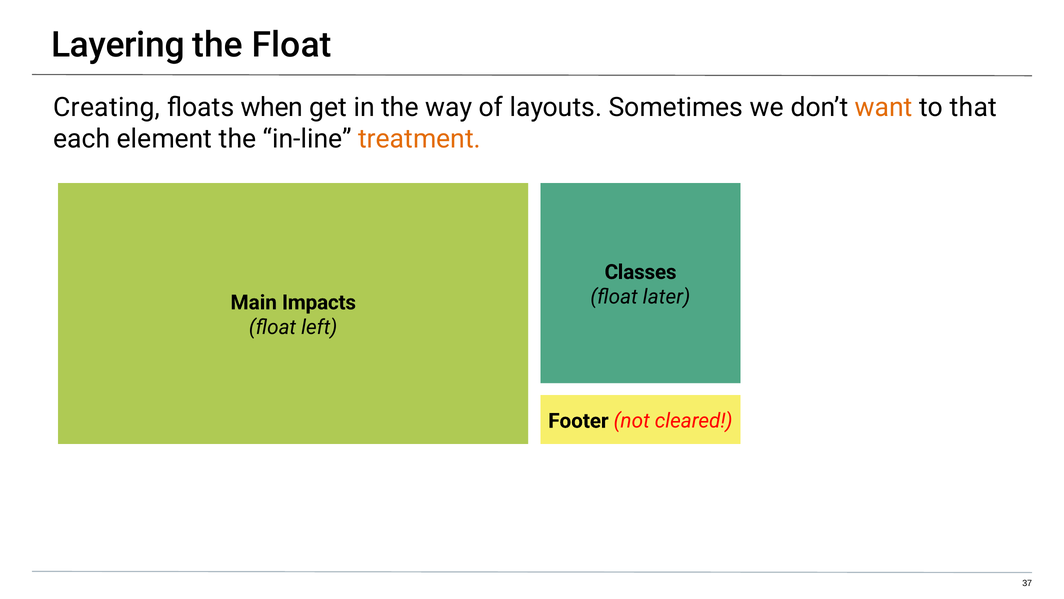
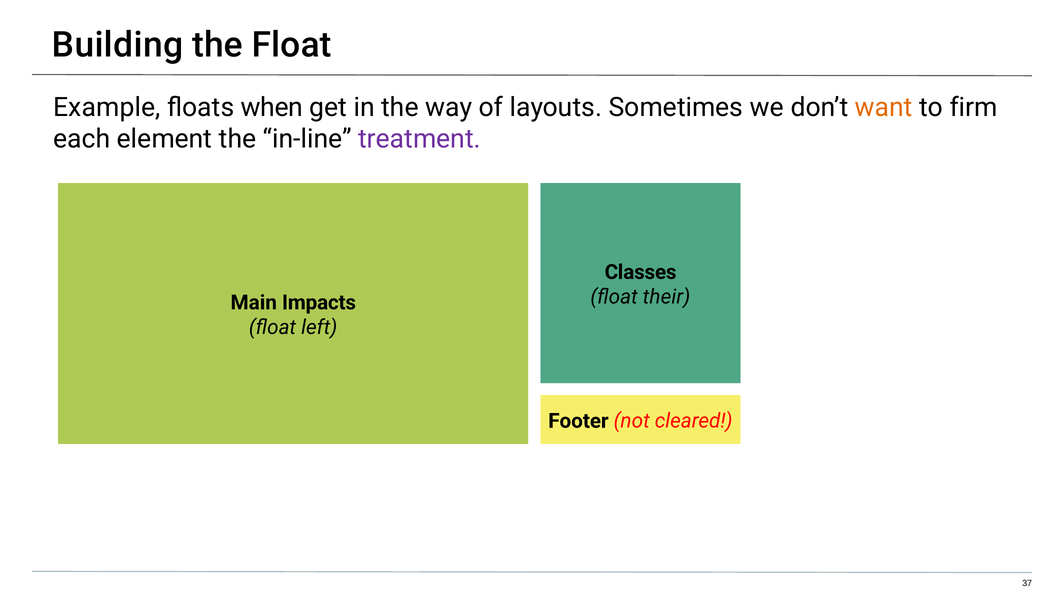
Layering: Layering -> Building
Creating: Creating -> Example
that: that -> firm
treatment colour: orange -> purple
later: later -> their
